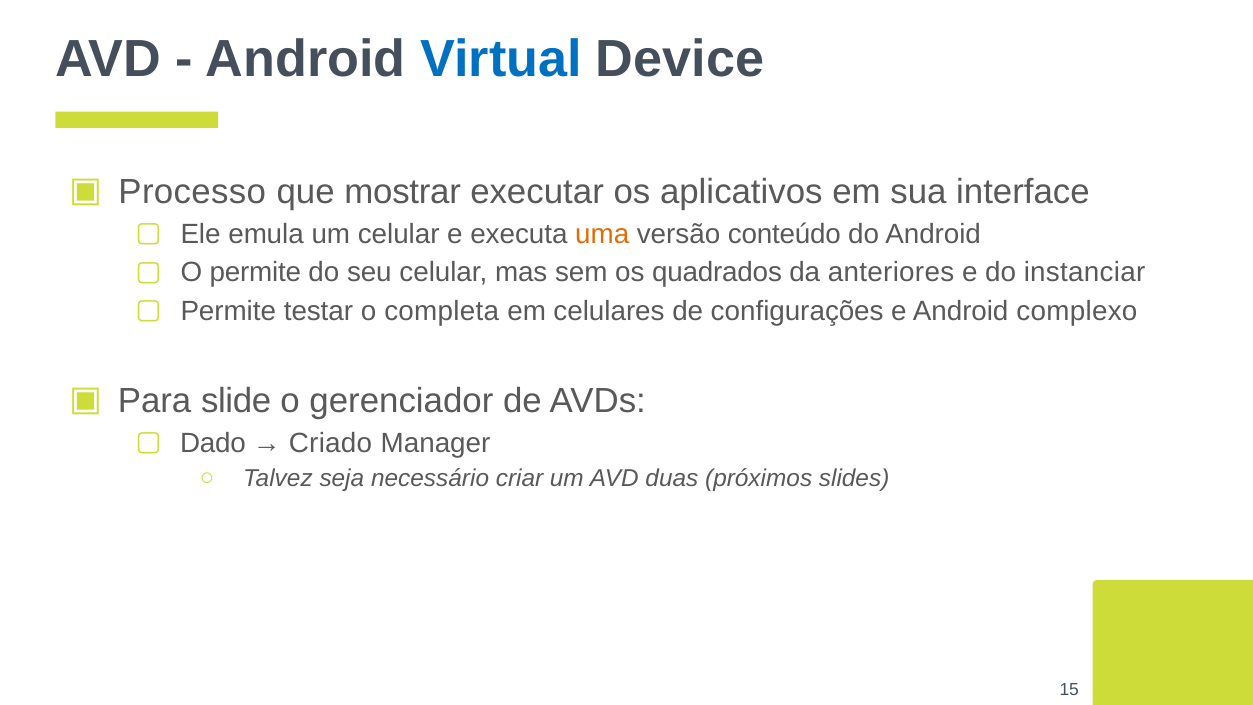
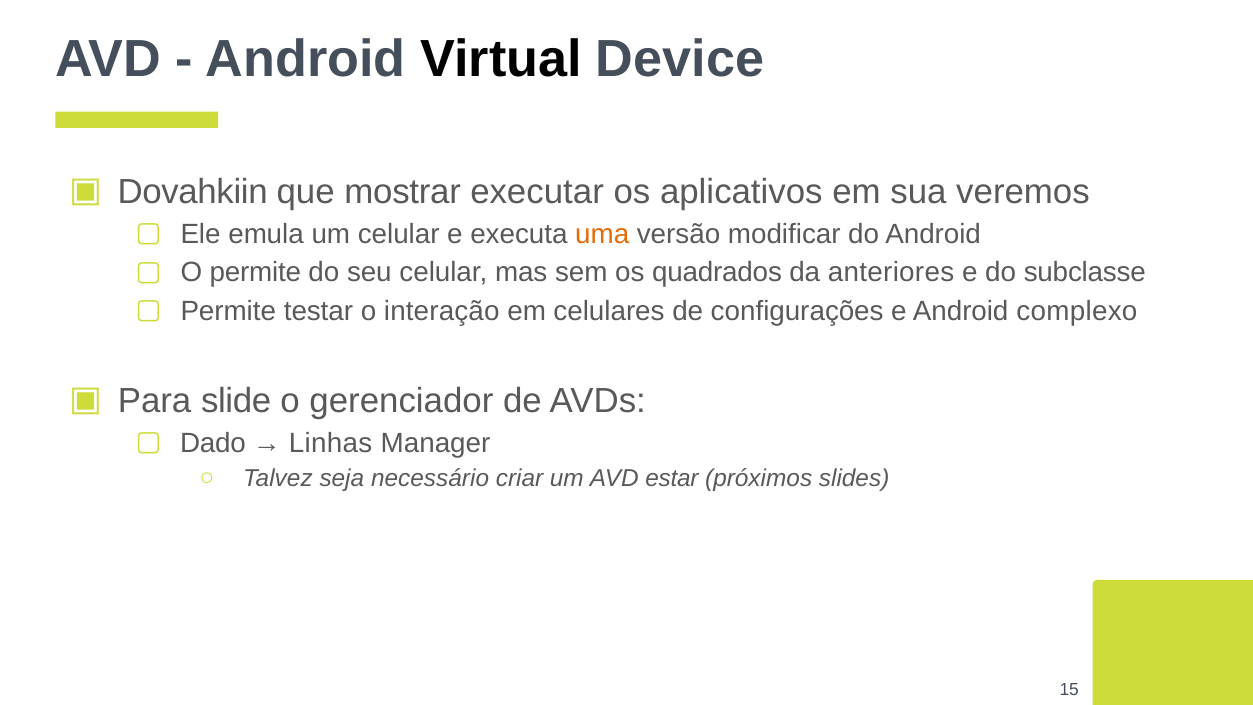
Virtual colour: blue -> black
Processo: Processo -> Dovahkiin
interface: interface -> veremos
conteúdo: conteúdo -> modificar
instanciar: instanciar -> subclasse
completa: completa -> interação
Criado: Criado -> Linhas
duas: duas -> estar
